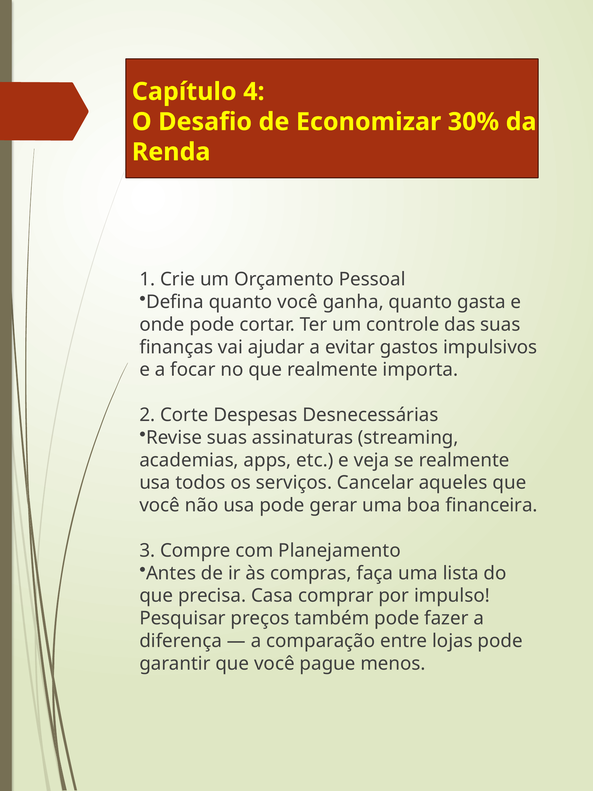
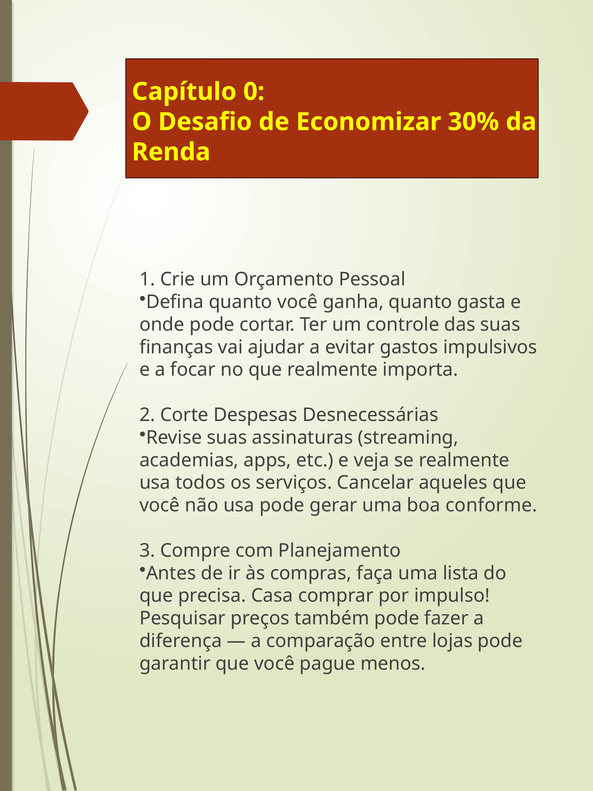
4: 4 -> 0
financeira: financeira -> conforme
